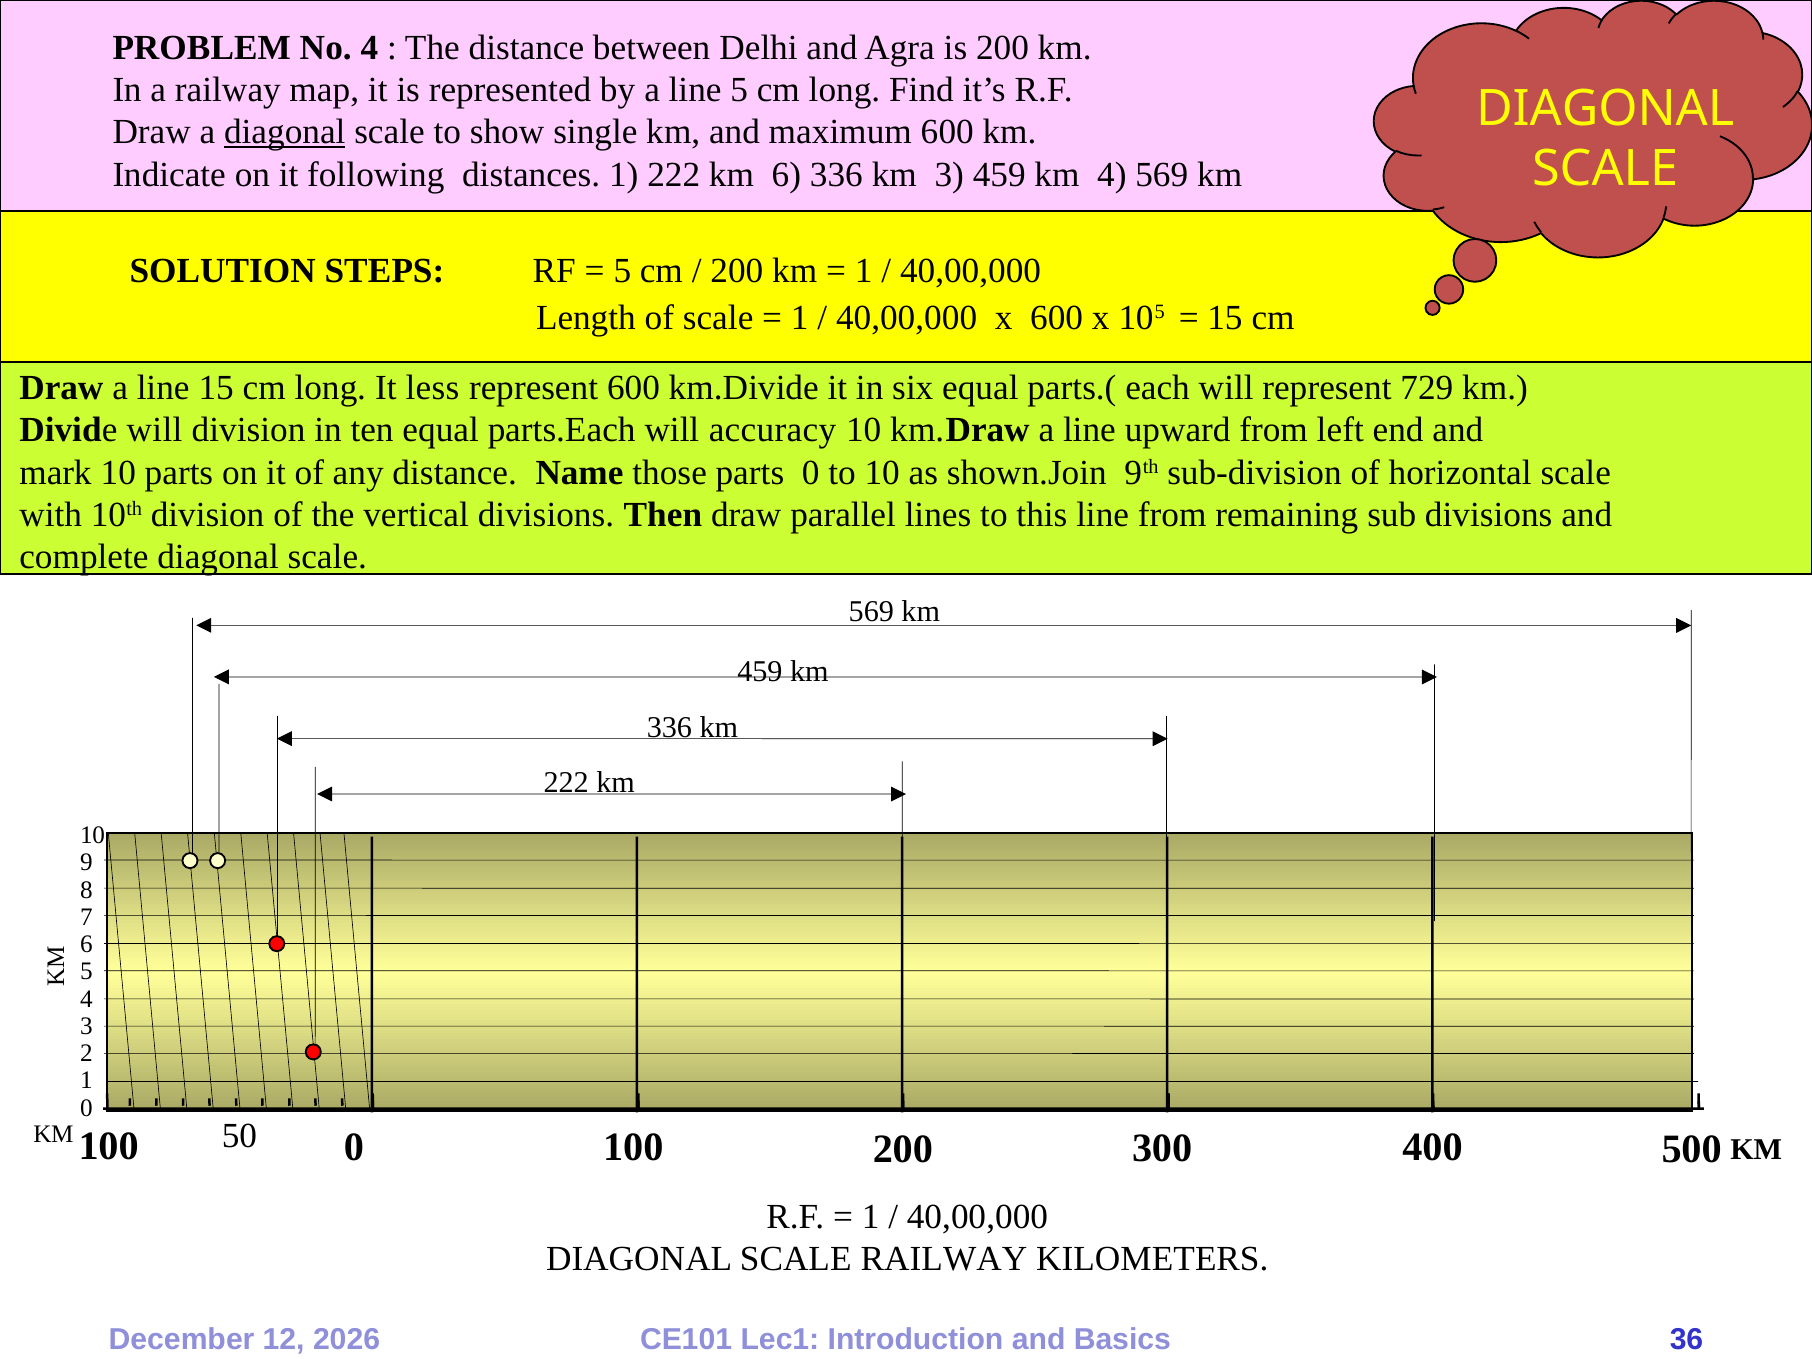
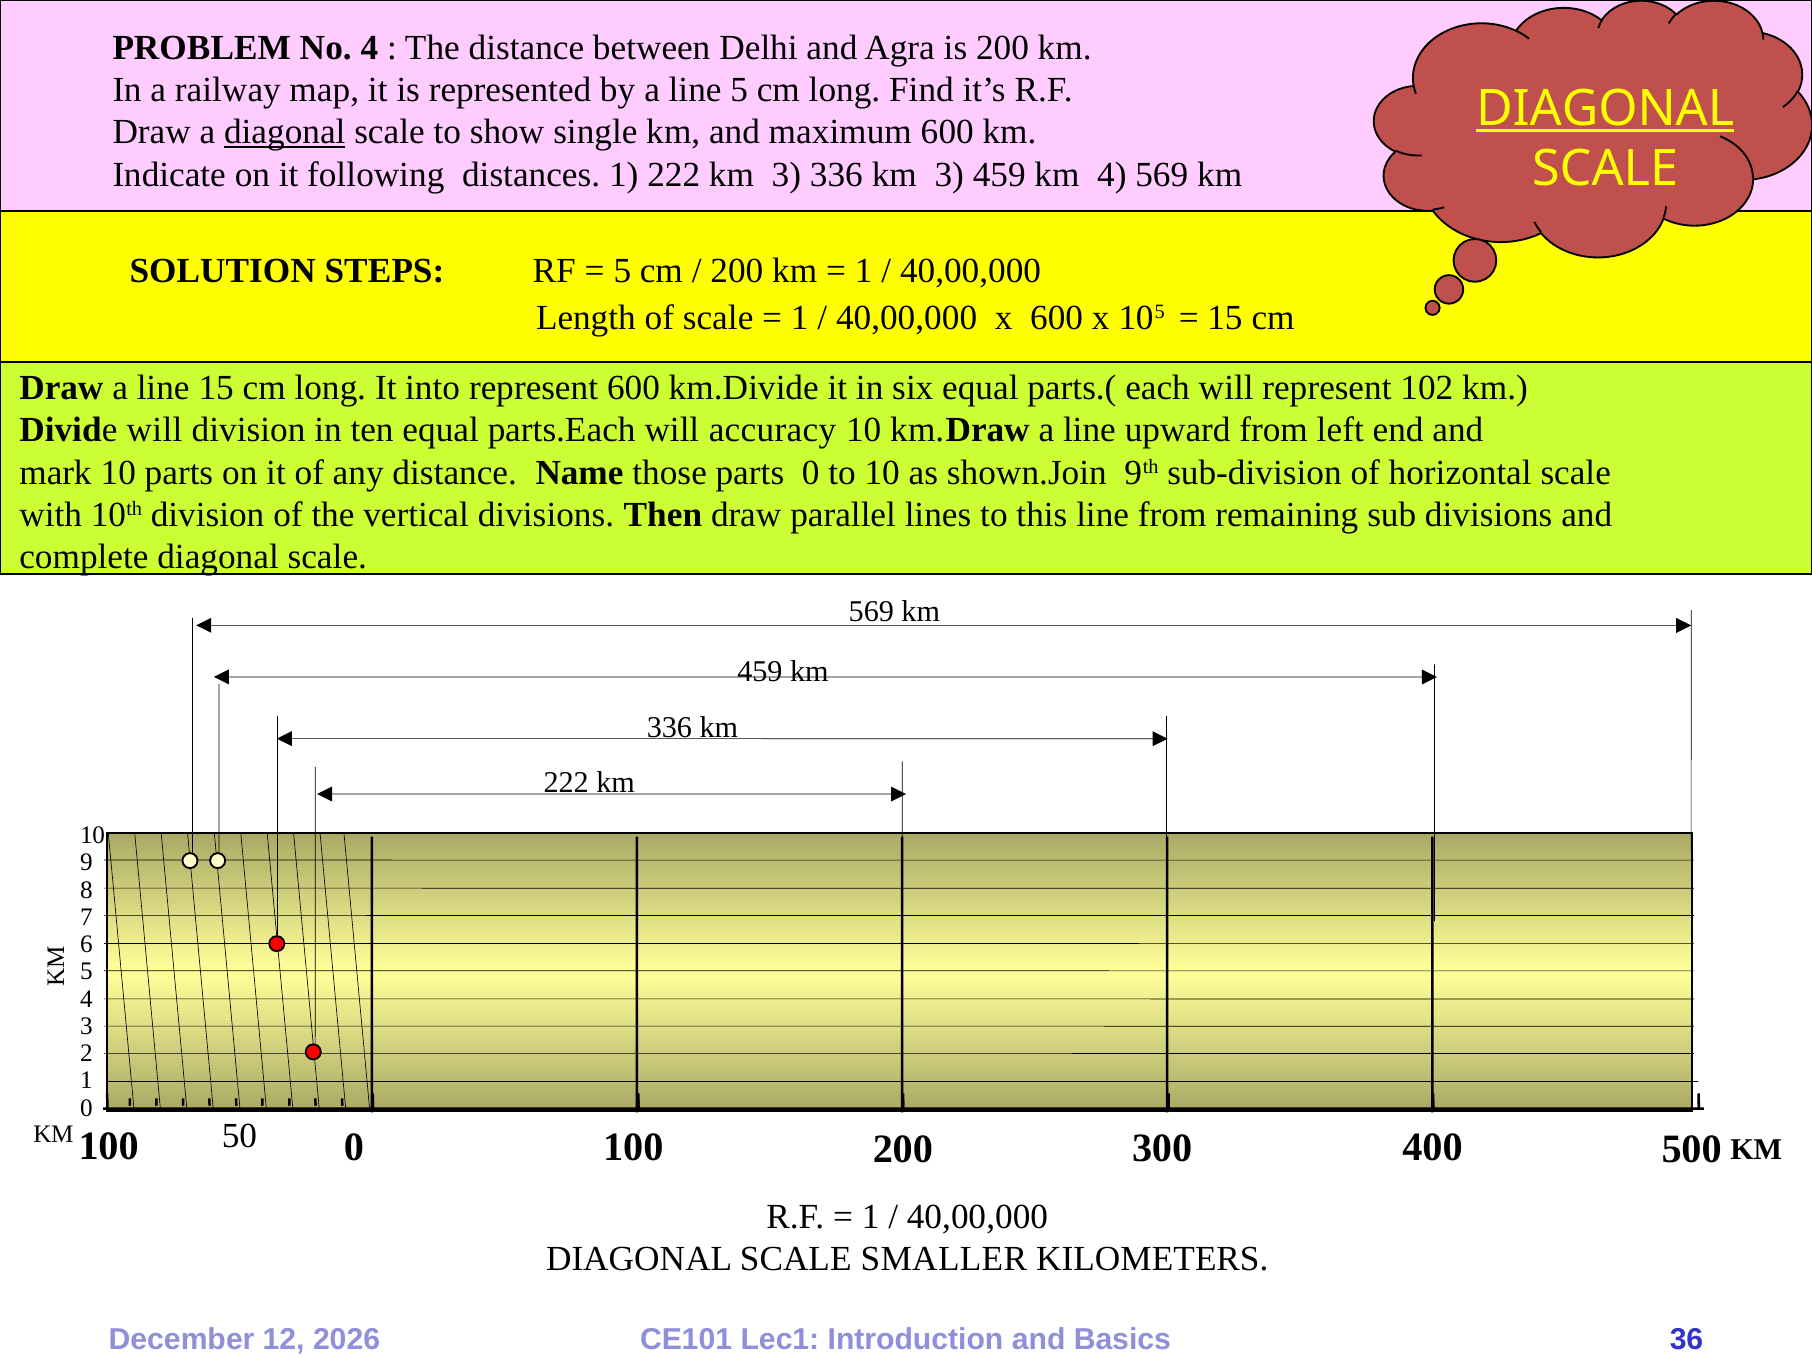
DIAGONAL at (1605, 109) underline: none -> present
222 km 6: 6 -> 3
less: less -> into
729: 729 -> 102
SCALE RAILWAY: RAILWAY -> SMALLER
